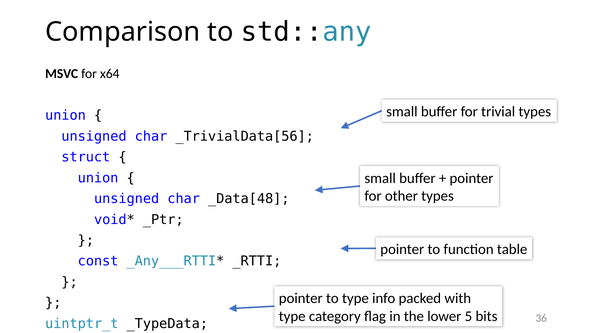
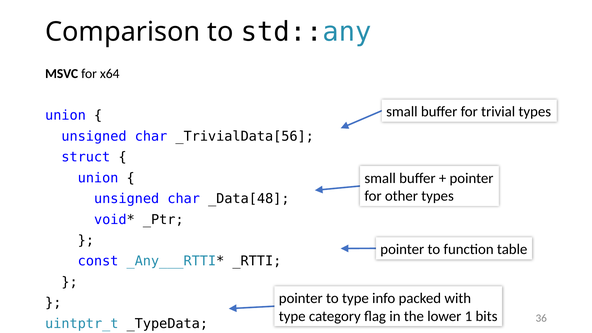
5: 5 -> 1
